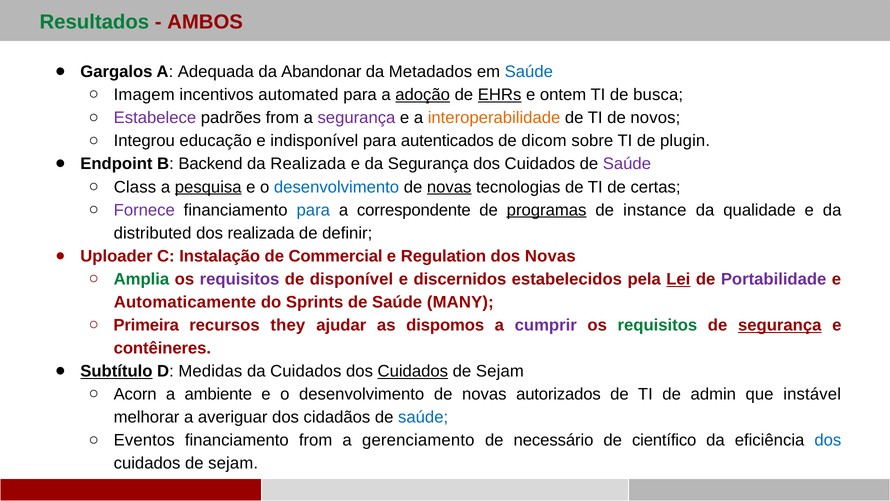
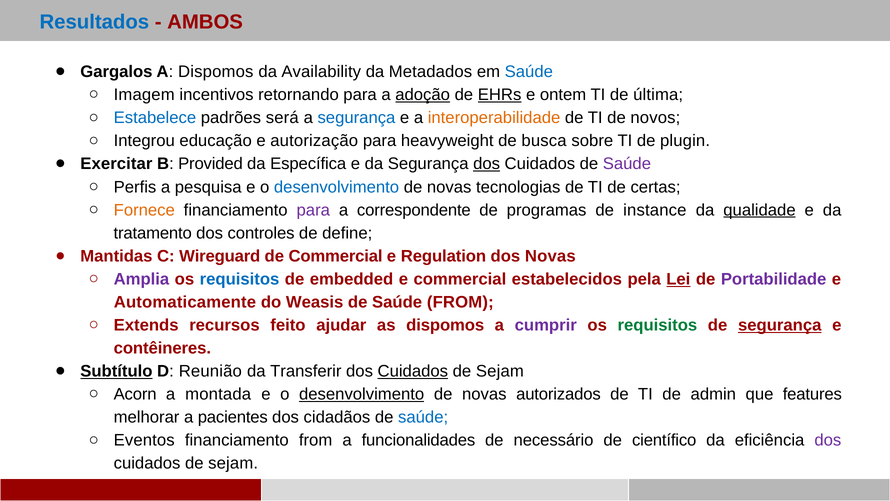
Resultados colour: green -> blue
A Adequada: Adequada -> Dispomos
Abandonar: Abandonar -> Availability
automated: automated -> retornando
busca: busca -> última
Estabelece colour: purple -> blue
padrões from: from -> será
segurança at (356, 118) colour: purple -> blue
indisponível: indisponível -> autorização
autenticados: autenticados -> heavyweight
dicom: dicom -> busca
Endpoint: Endpoint -> Exercitar
Backend: Backend -> Provided
da Realizada: Realizada -> Específica
dos at (487, 164) underline: none -> present
Class: Class -> Perfis
pesquisa underline: present -> none
novas at (449, 187) underline: present -> none
Fornece colour: purple -> orange
para at (313, 210) colour: blue -> purple
programas underline: present -> none
qualidade underline: none -> present
distributed: distributed -> tratamento
dos realizada: realizada -> controles
definir: definir -> define
Uploader: Uploader -> Mantidas
Instalação: Instalação -> Wireguard
Amplia colour: green -> purple
requisitos at (240, 279) colour: purple -> blue
disponível: disponível -> embedded
e discernidos: discernidos -> commercial
Sprints: Sprints -> Weasis
Saúde MANY: MANY -> FROM
Primeira: Primeira -> Extends
they: they -> feito
Medidas: Medidas -> Reunião
da Cuidados: Cuidados -> Transferir
ambiente: ambiente -> montada
desenvolvimento at (362, 394) underline: none -> present
instável: instável -> features
averiguar: averiguar -> pacientes
gerenciamento: gerenciamento -> funcionalidades
dos at (828, 440) colour: blue -> purple
